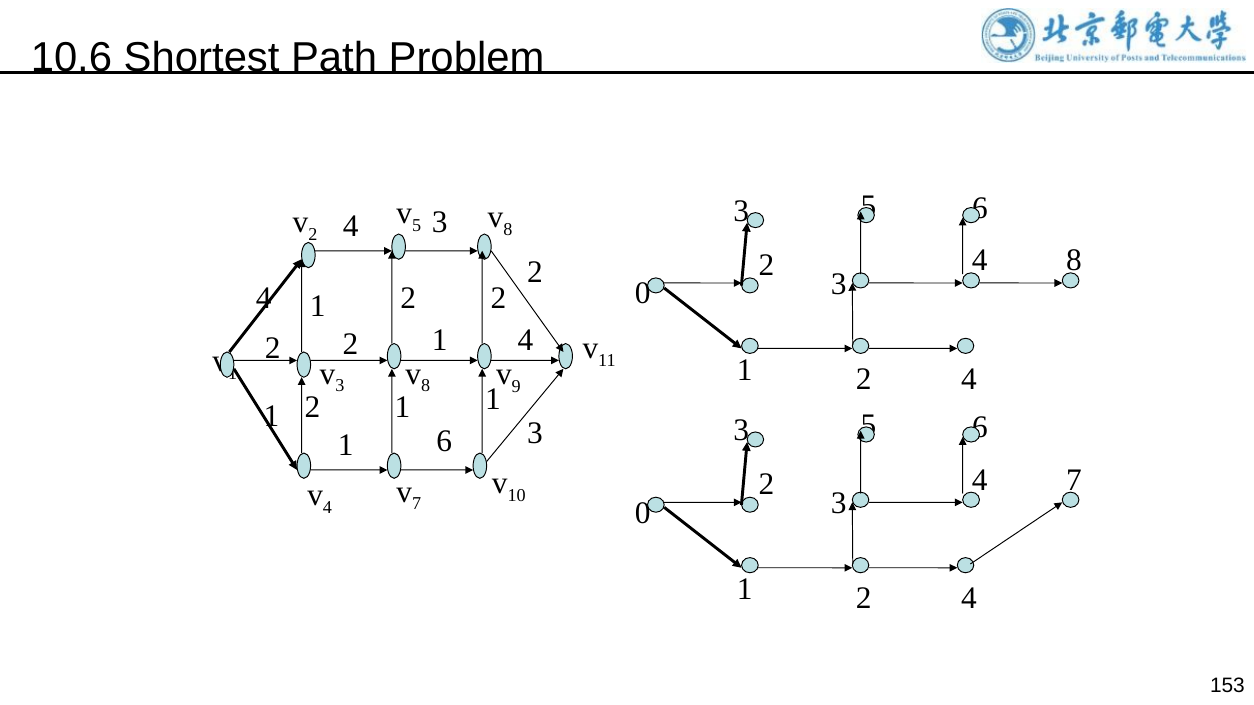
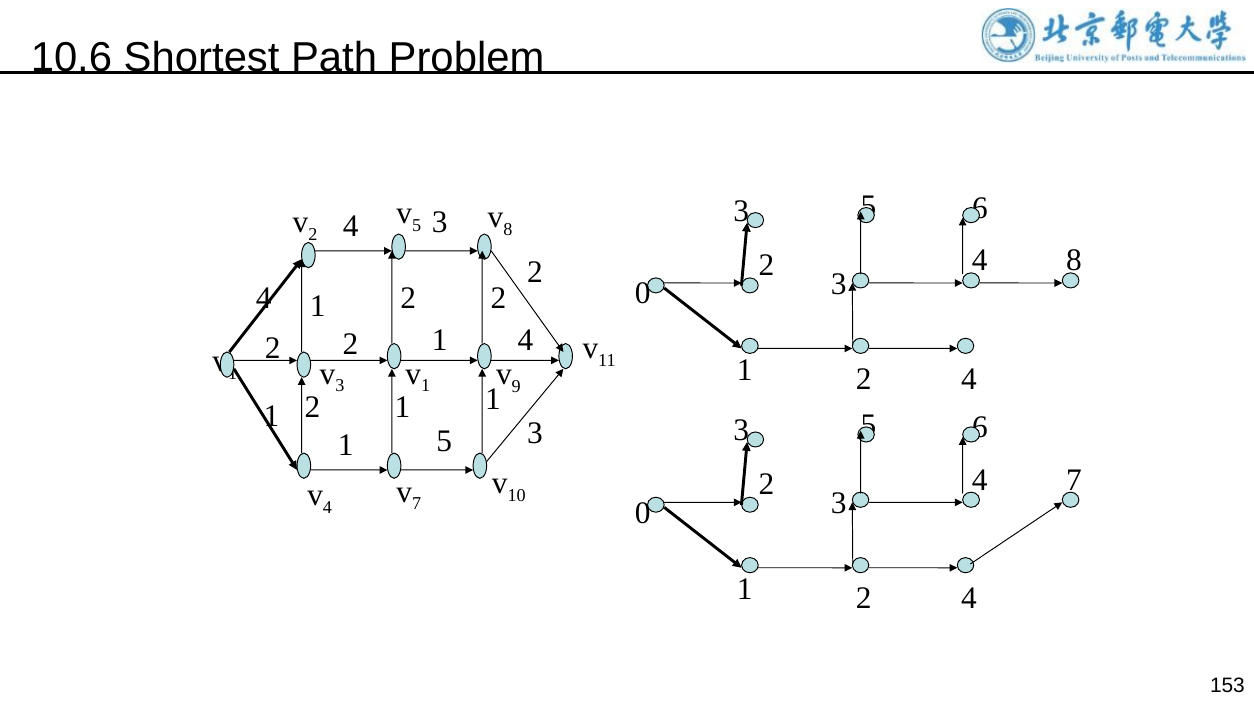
8 at (426, 386): 8 -> 1
1 6: 6 -> 5
